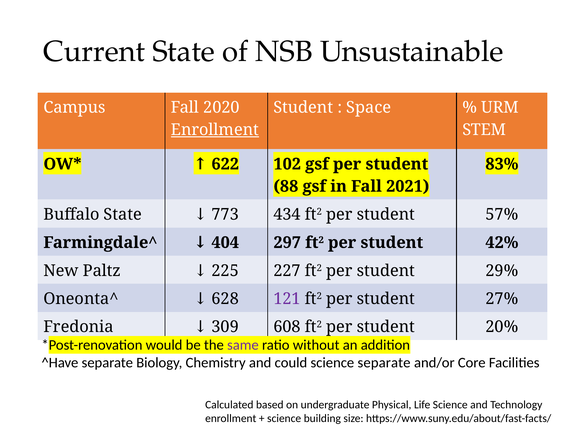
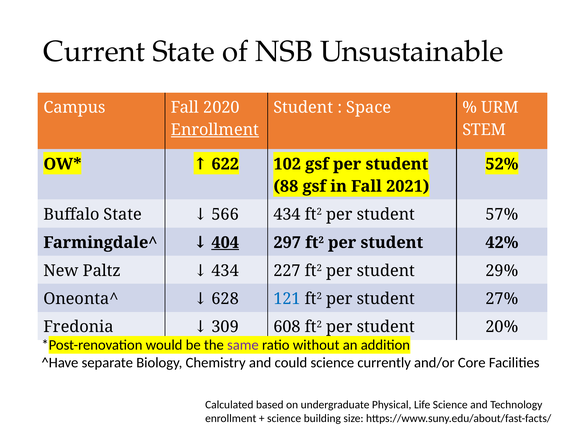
83%: 83% -> 52%
773: 773 -> 566
404 underline: none -> present
225 at (225, 271): 225 -> 434
121 colour: purple -> blue
science separate: separate -> currently
